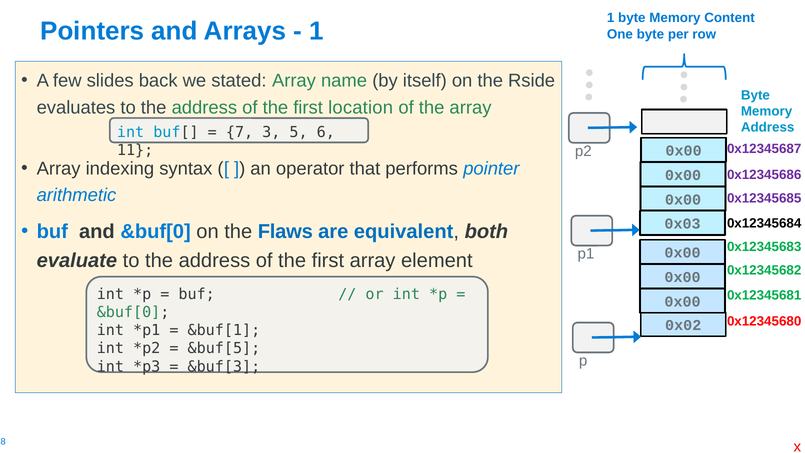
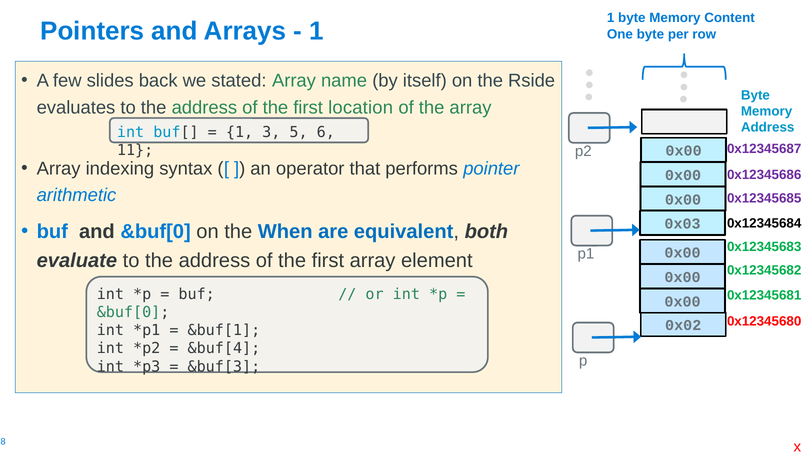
7 at (240, 132): 7 -> 1
Flaws: Flaws -> When
&buf[5: &buf[5 -> &buf[4
